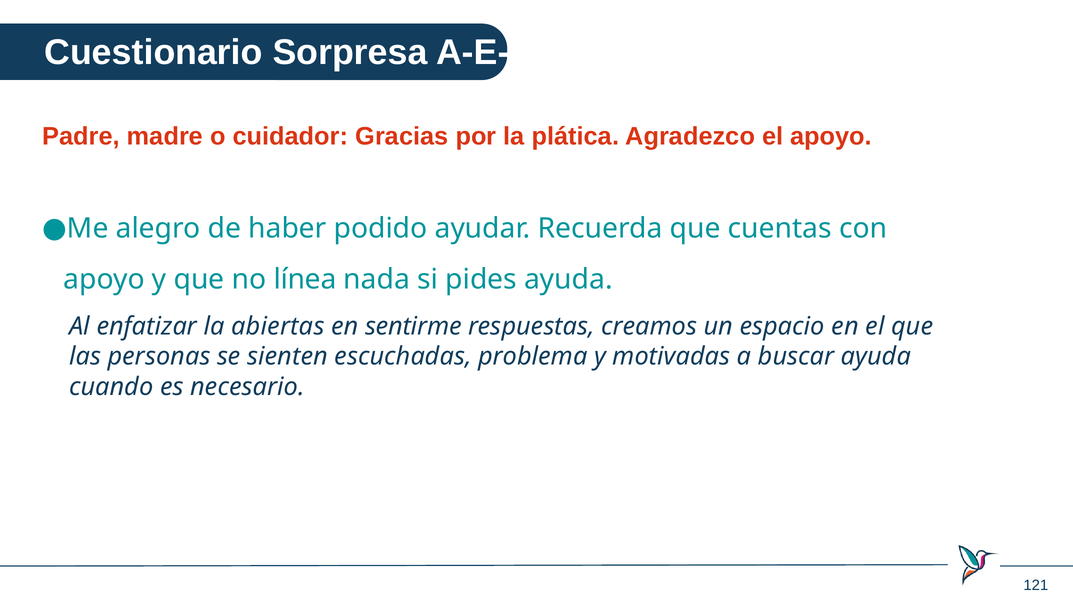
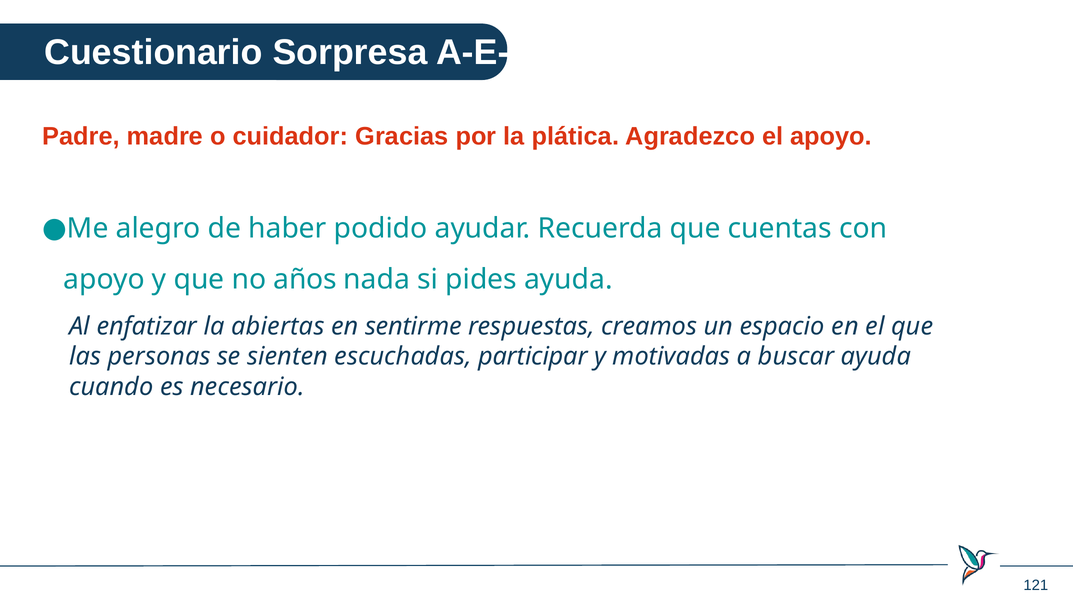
línea: línea -> años
problema: problema -> participar
